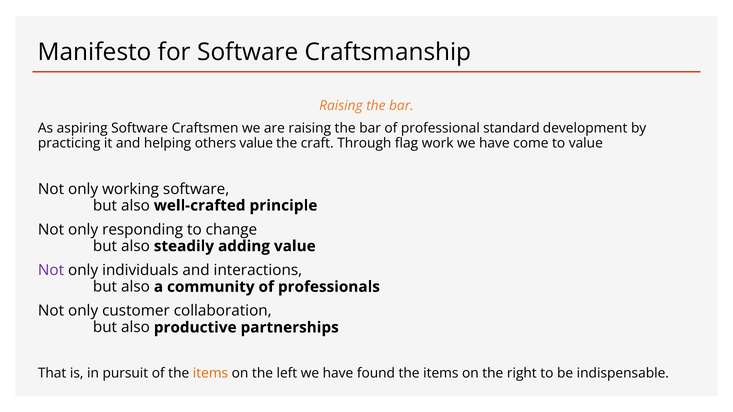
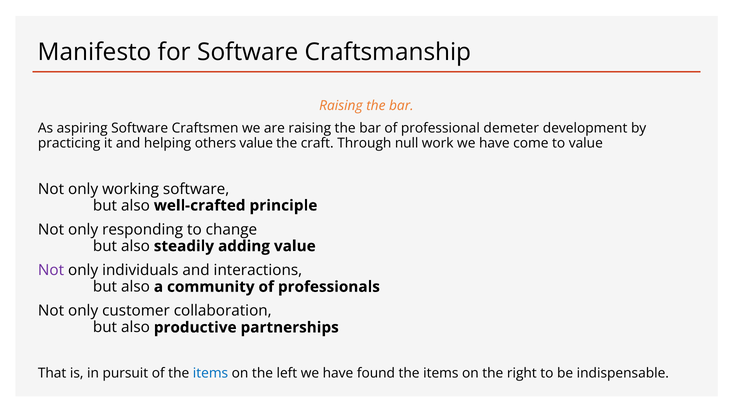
standard: standard -> demeter
flag: flag -> null
items at (210, 373) colour: orange -> blue
